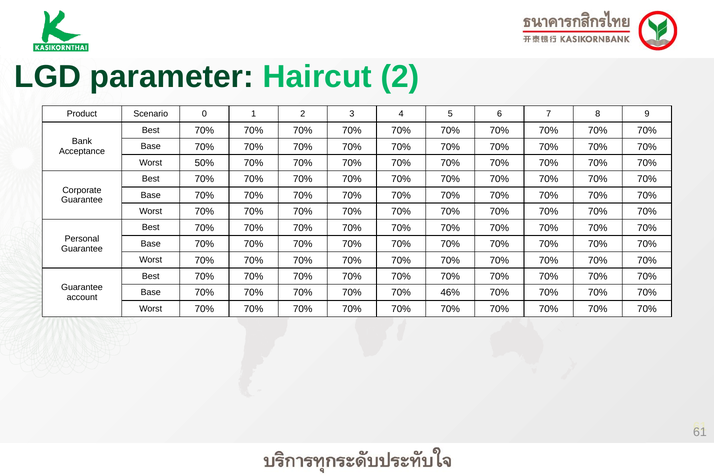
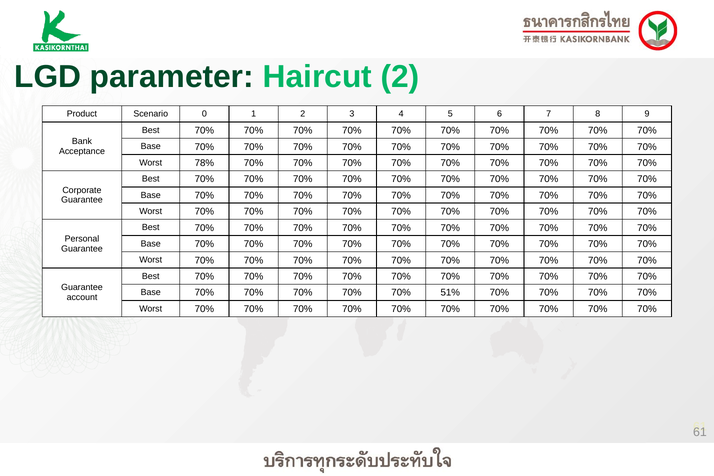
50%: 50% -> 78%
46%: 46% -> 51%
